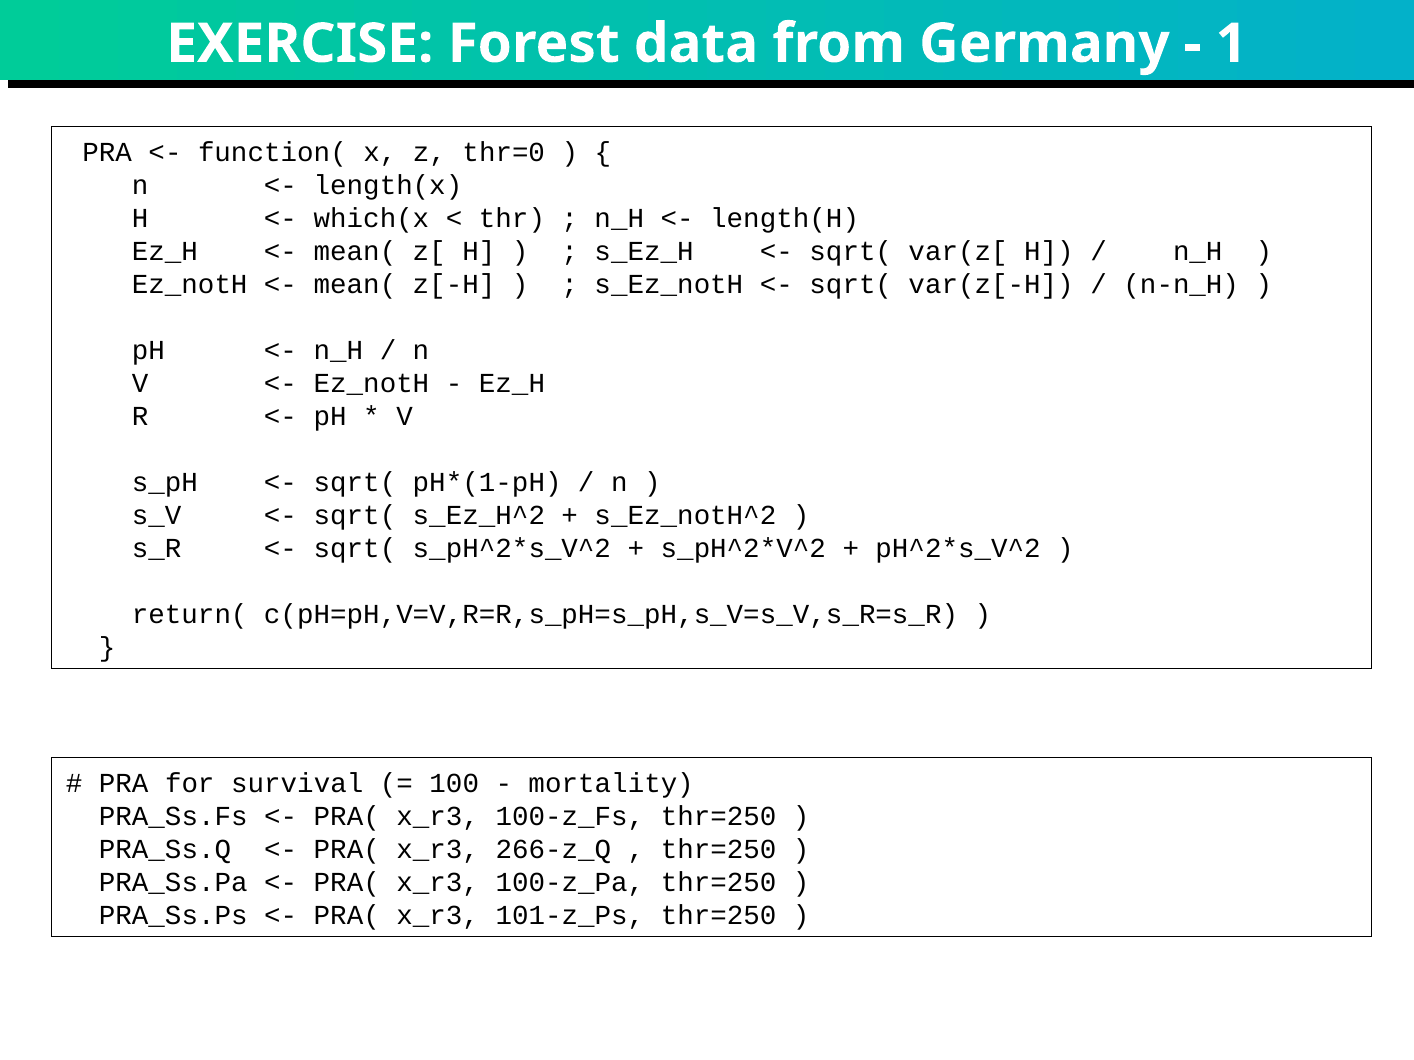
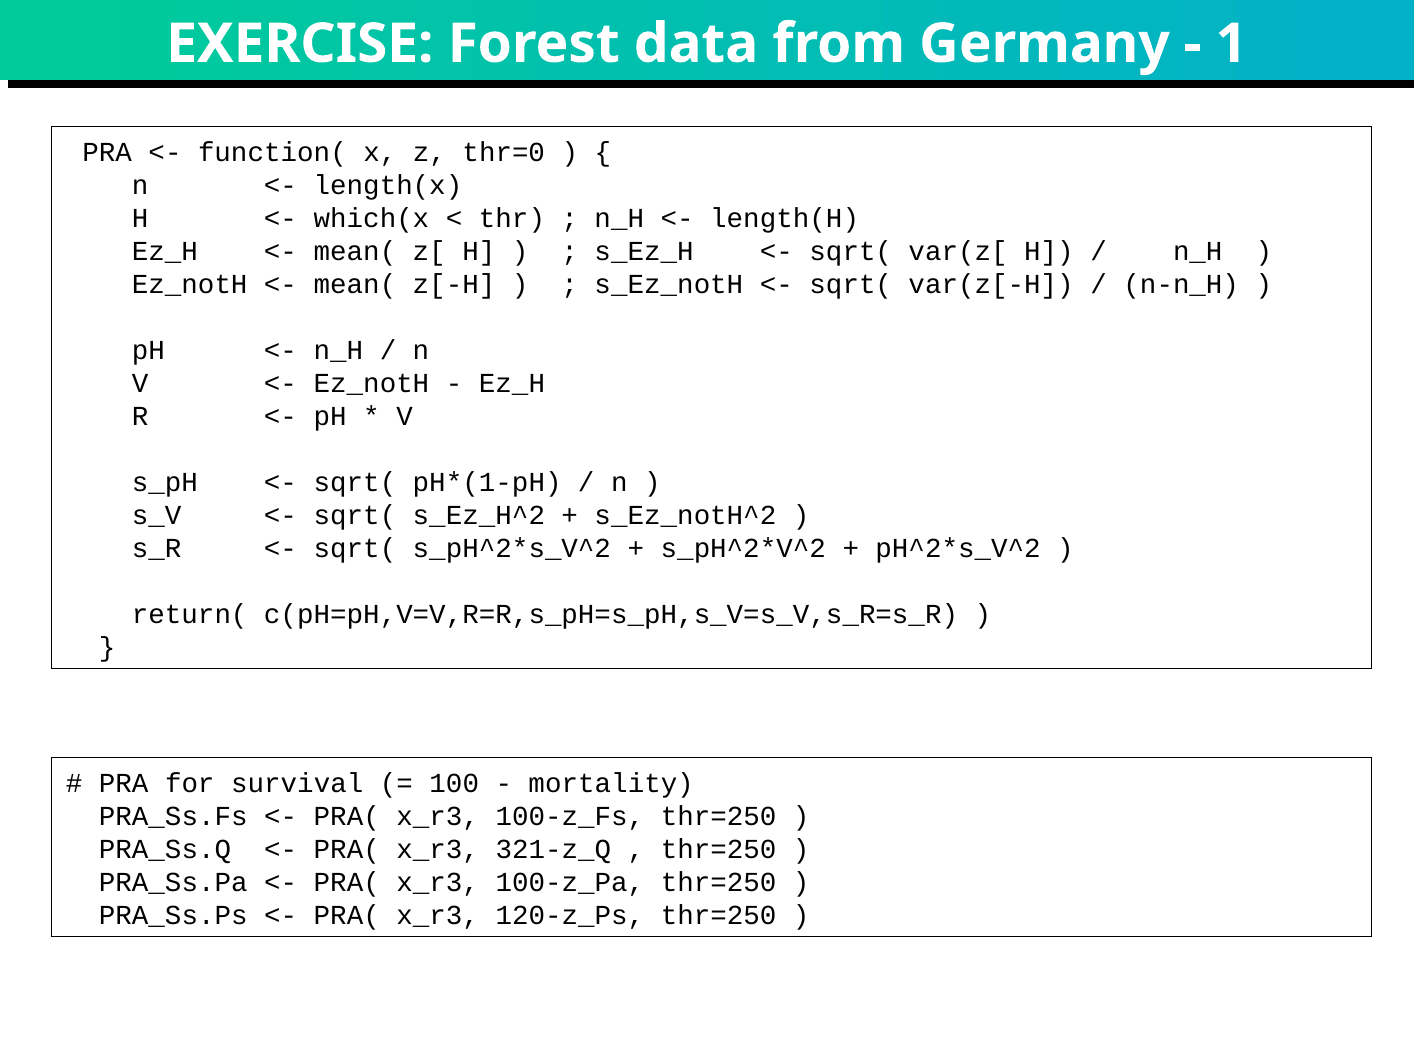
266-z_Q: 266-z_Q -> 321-z_Q
101-z_Ps: 101-z_Ps -> 120-z_Ps
